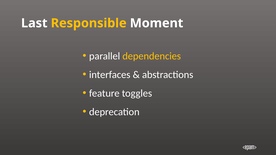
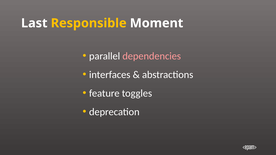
dependencies colour: yellow -> pink
